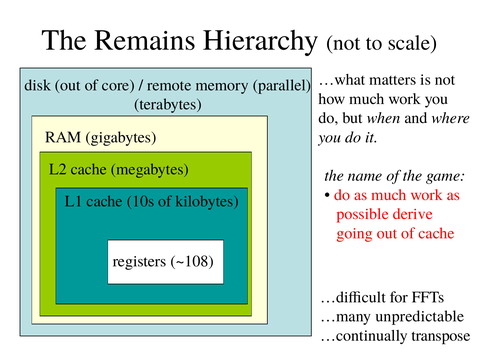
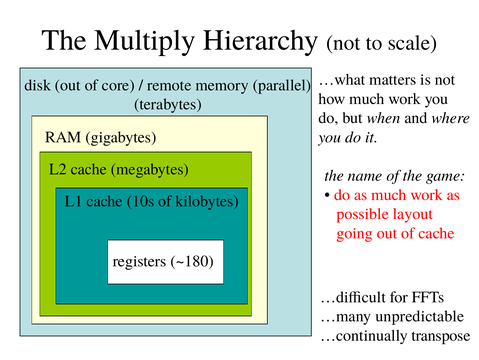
Remains: Remains -> Multiply
derive: derive -> layout
~108: ~108 -> ~180
